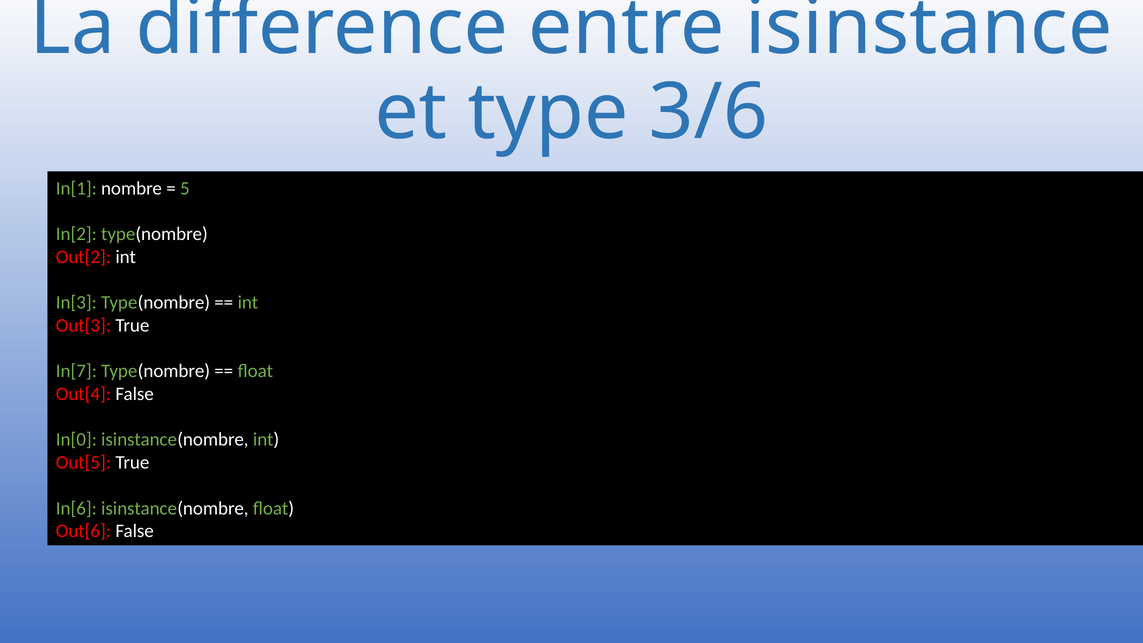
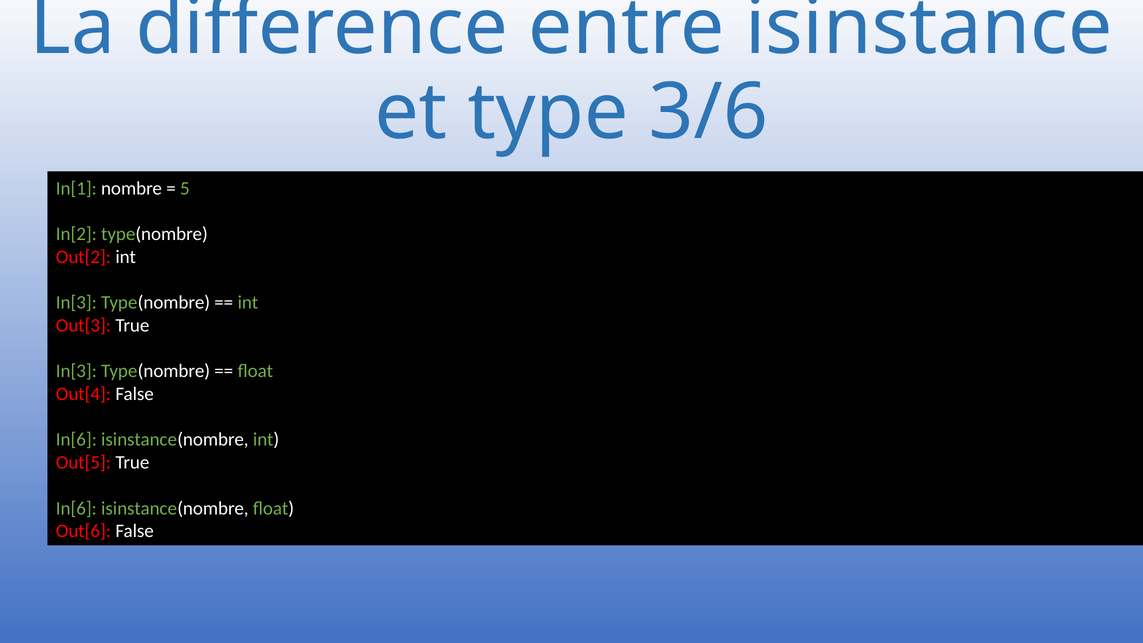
In[7 at (76, 371): In[7 -> In[3
In[0 at (76, 440): In[0 -> In[6
